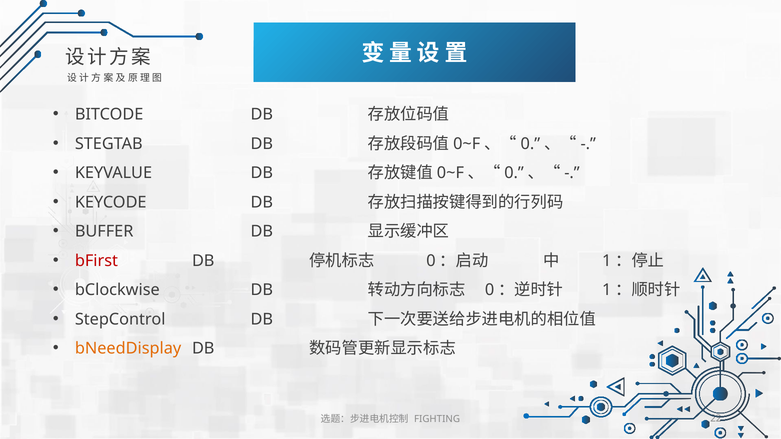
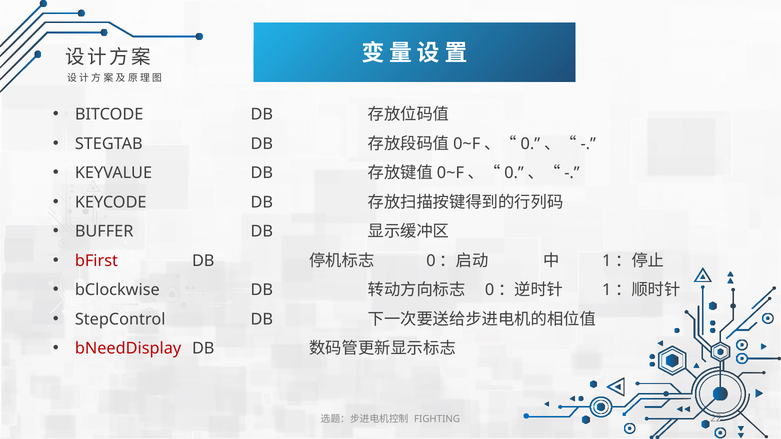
bNeedDisplay colour: orange -> red
